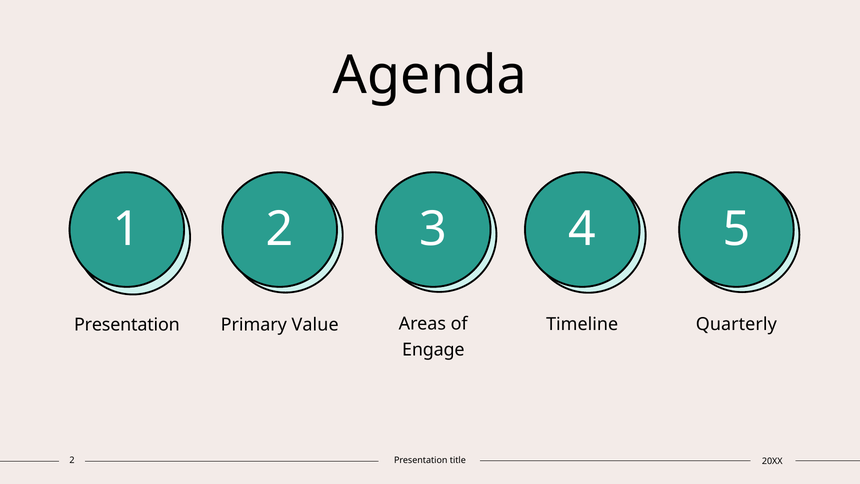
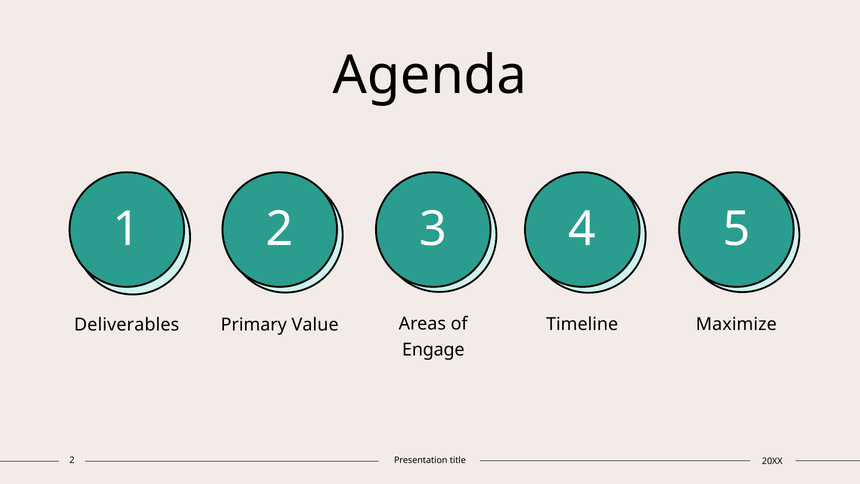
Quarterly: Quarterly -> Maximize
Presentation at (127, 325): Presentation -> Deliverables
